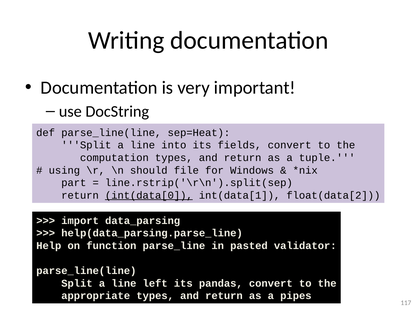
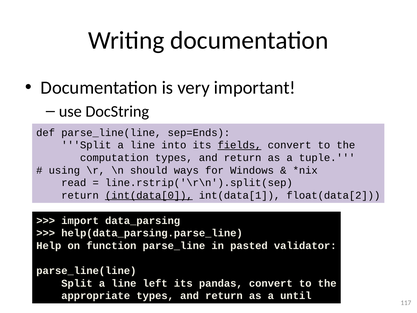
sep=Heat: sep=Heat -> sep=Ends
fields underline: none -> present
file: file -> ways
part: part -> read
pipes: pipes -> until
